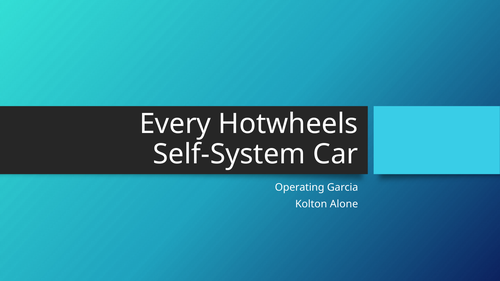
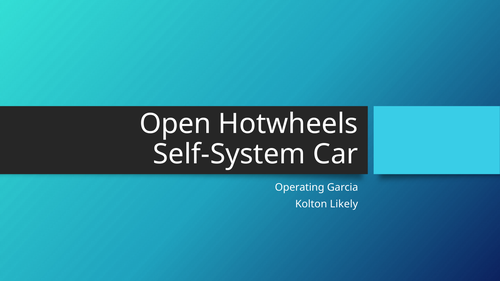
Every: Every -> Open
Alone: Alone -> Likely
